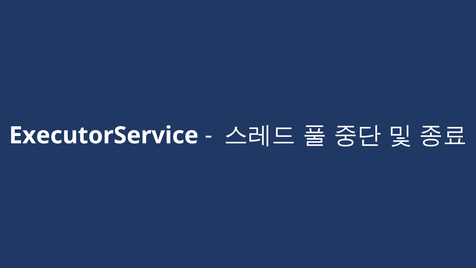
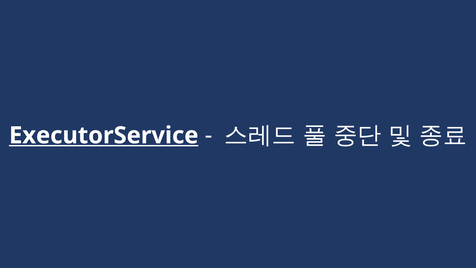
ExecutorService underline: none -> present
